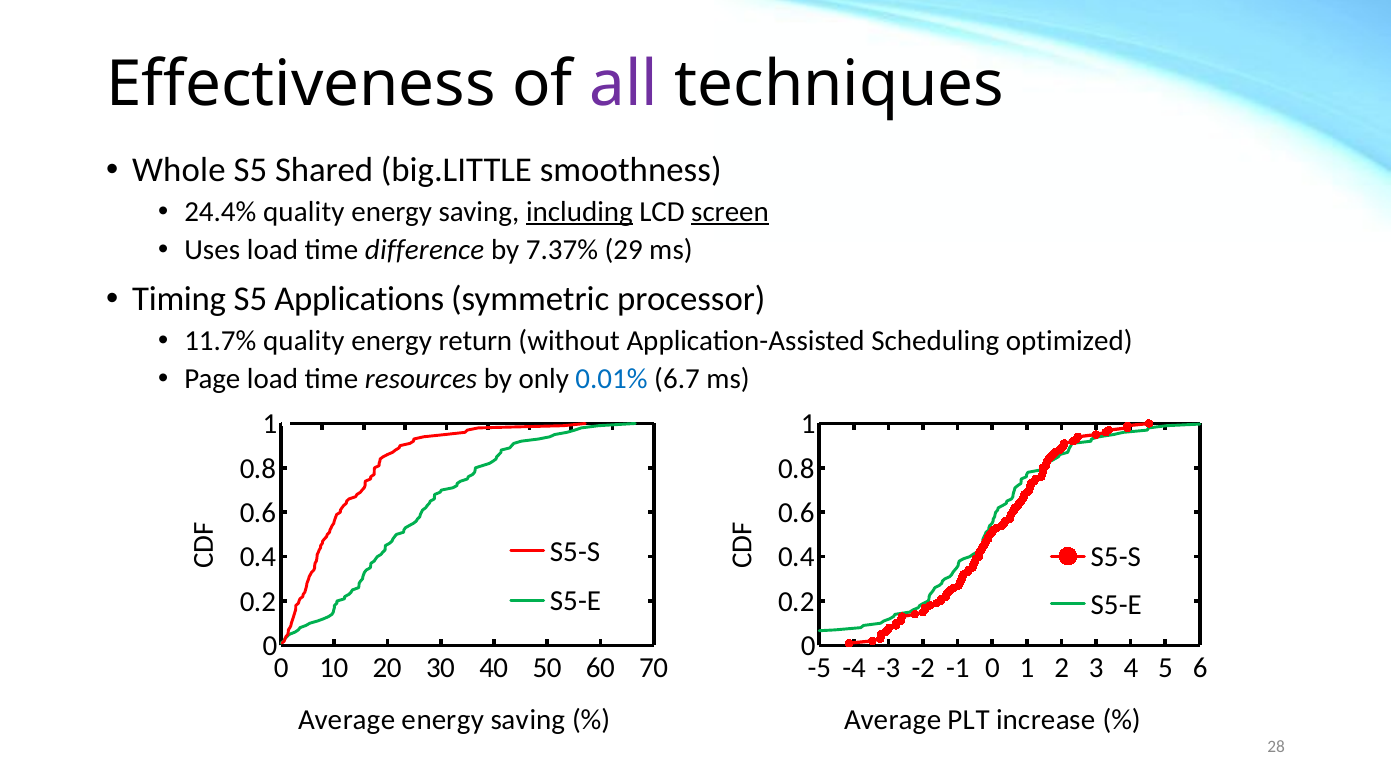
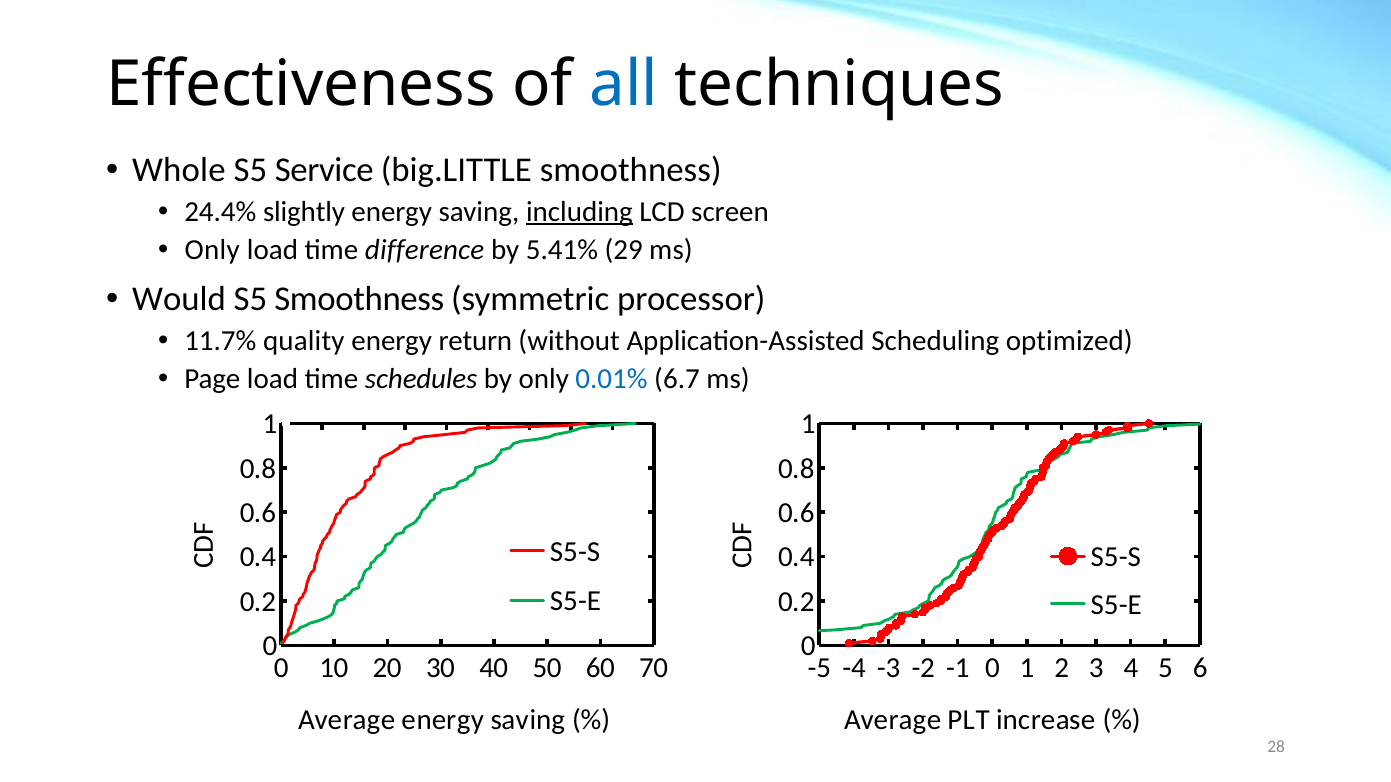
all colour: purple -> blue
Shared: Shared -> Service
24.4% quality: quality -> slightly
screen underline: present -> none
Uses at (212, 250): Uses -> Only
7.37%: 7.37% -> 5.41%
Timing: Timing -> Would
S5 Applications: Applications -> Smoothness
resources: resources -> schedules
